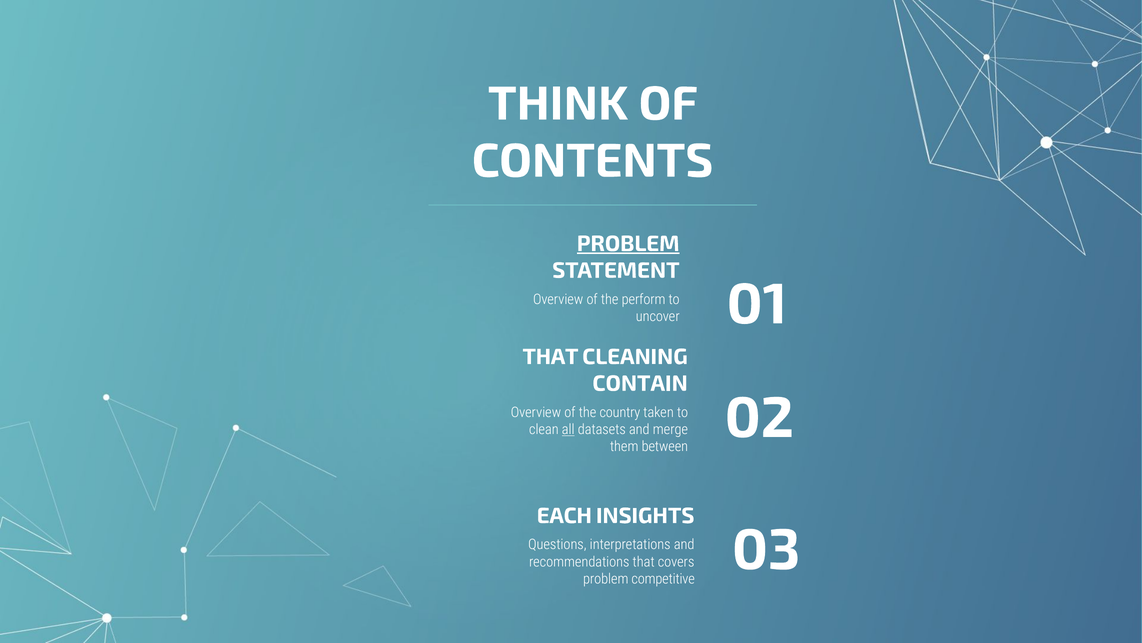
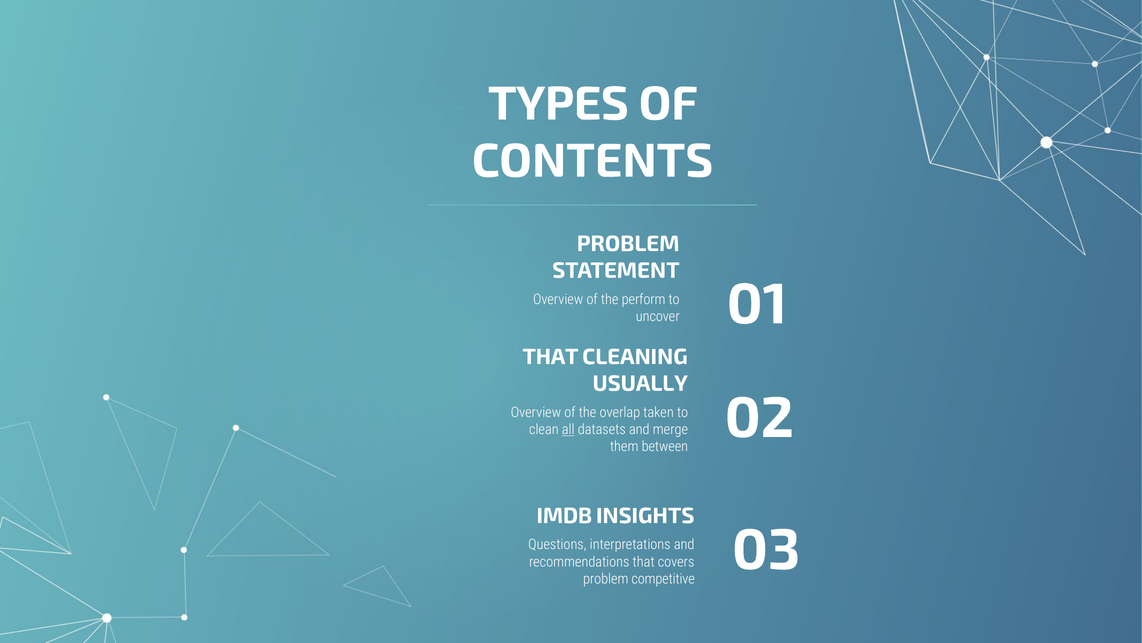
THINK: THINK -> TYPES
PROBLEM at (628, 244) underline: present -> none
CONTAIN: CONTAIN -> USUALLY
country: country -> overlap
EACH: EACH -> IMDB
